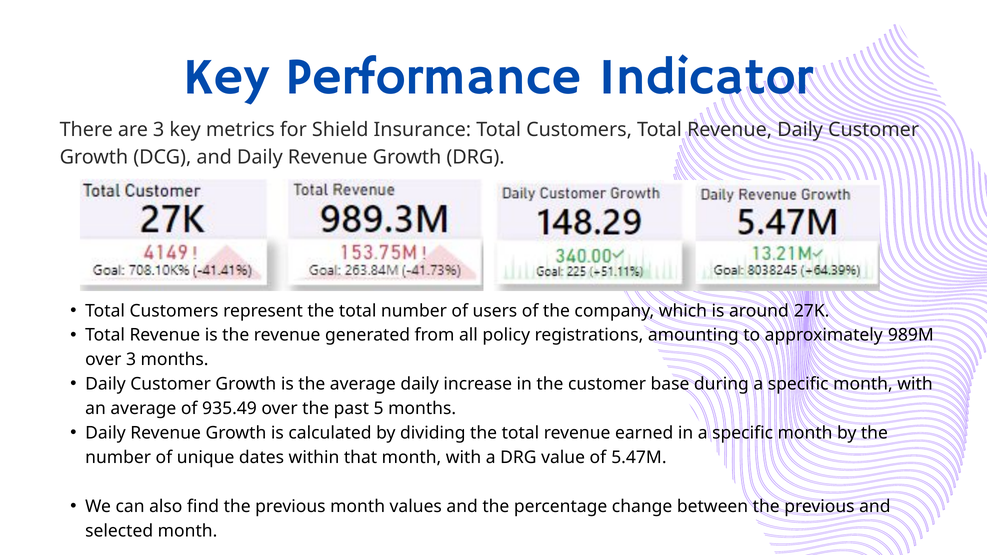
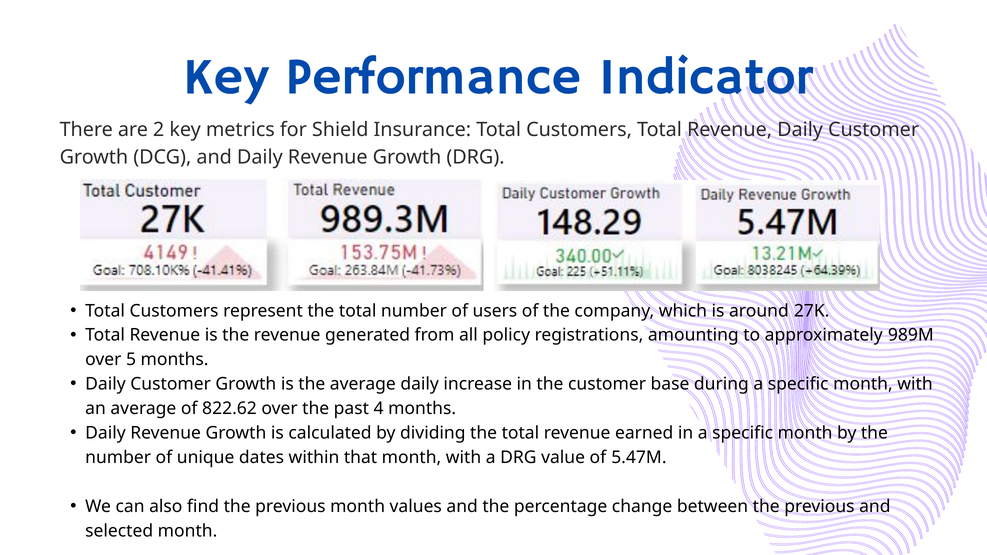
are 3: 3 -> 2
over 3: 3 -> 5
935.49: 935.49 -> 822.62
5: 5 -> 4
